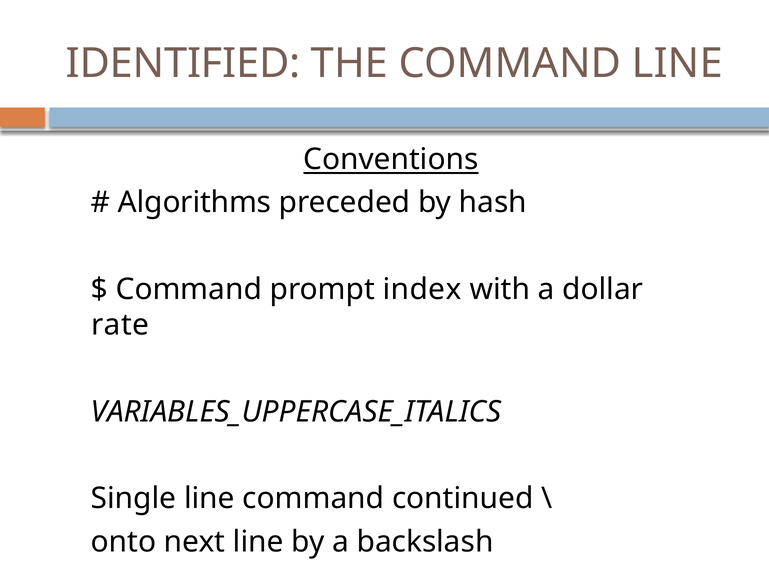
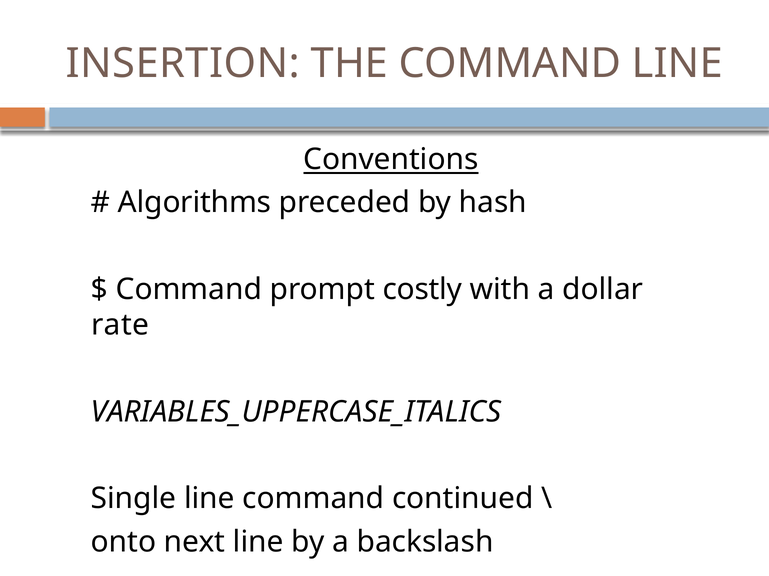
IDENTIFIED: IDENTIFIED -> INSERTION
index: index -> costly
